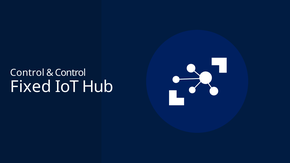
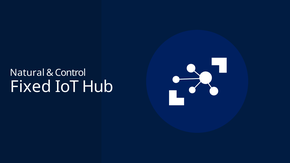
Control at (27, 73): Control -> Natural
